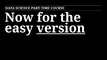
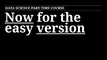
Now underline: none -> present
